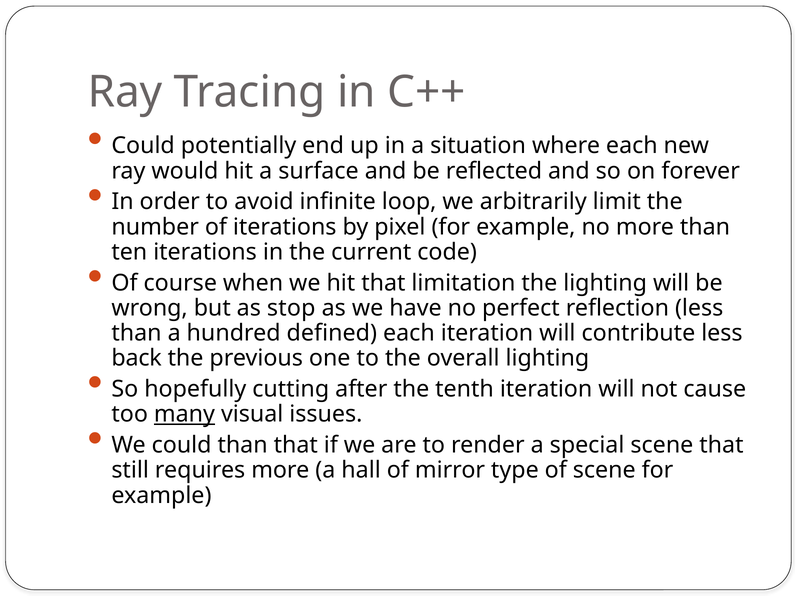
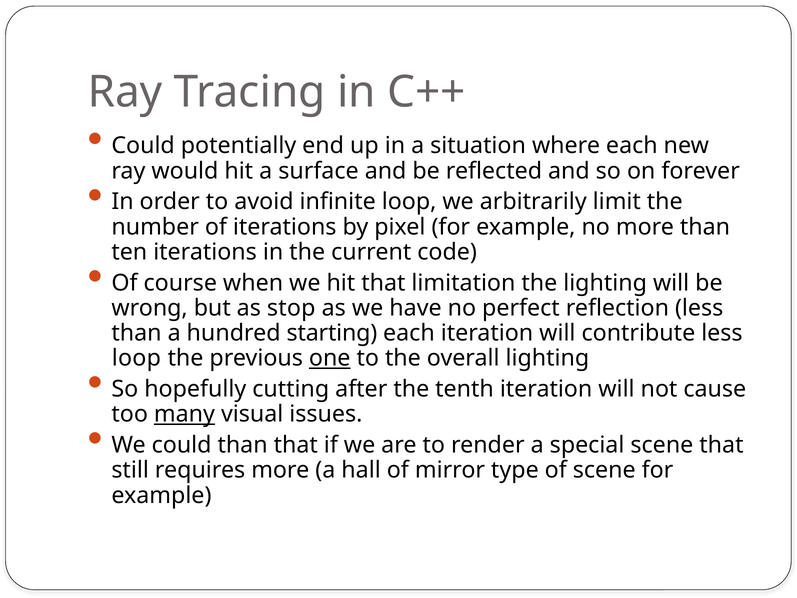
defined: defined -> starting
back at (137, 358): back -> loop
one underline: none -> present
